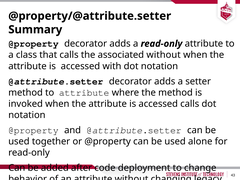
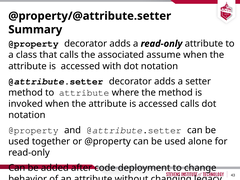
associated without: without -> assume
